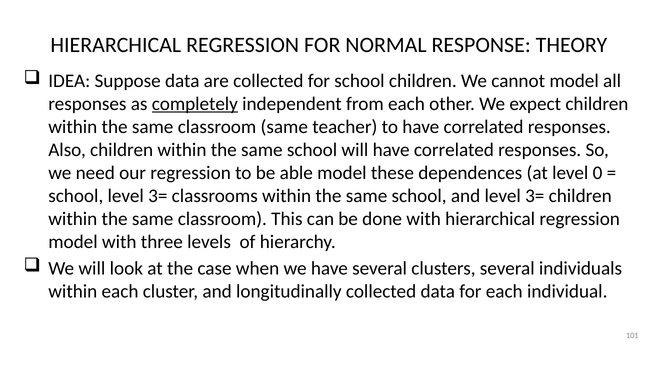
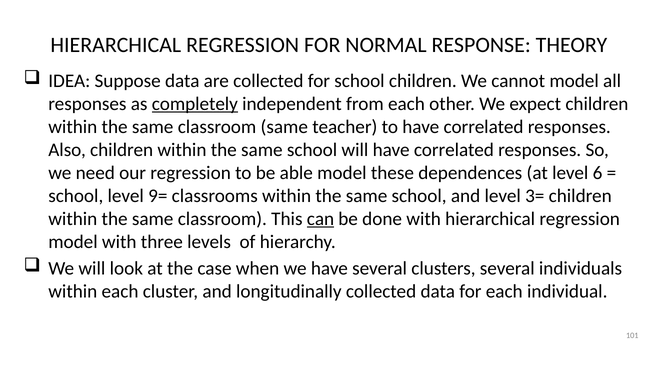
0: 0 -> 6
school level 3=: 3= -> 9=
can underline: none -> present
